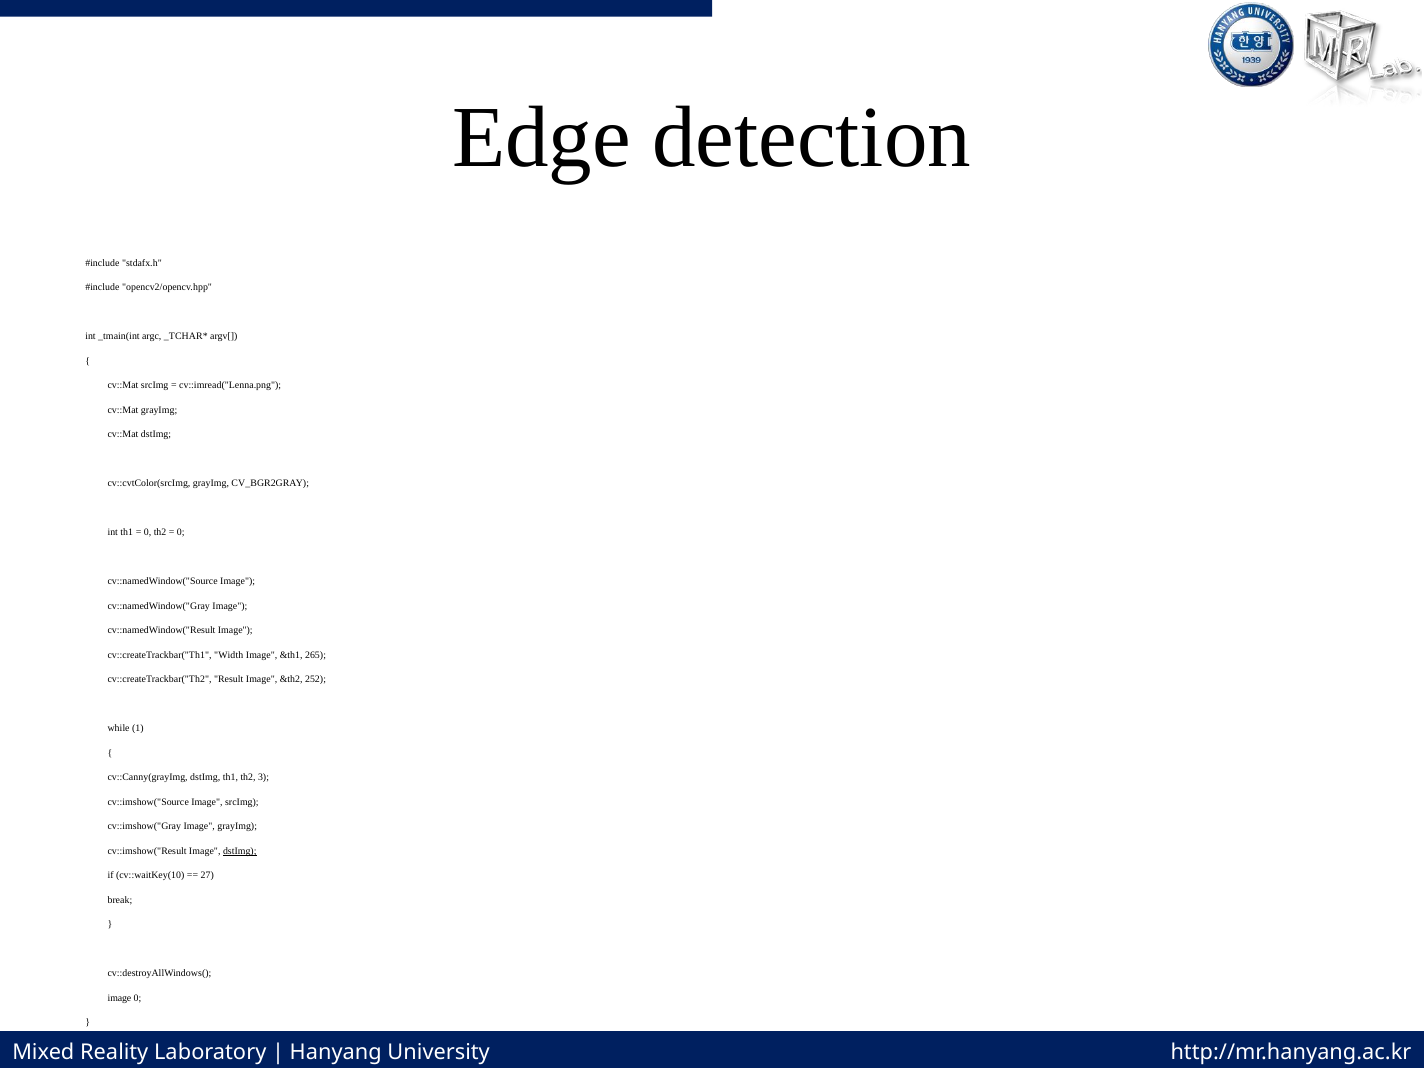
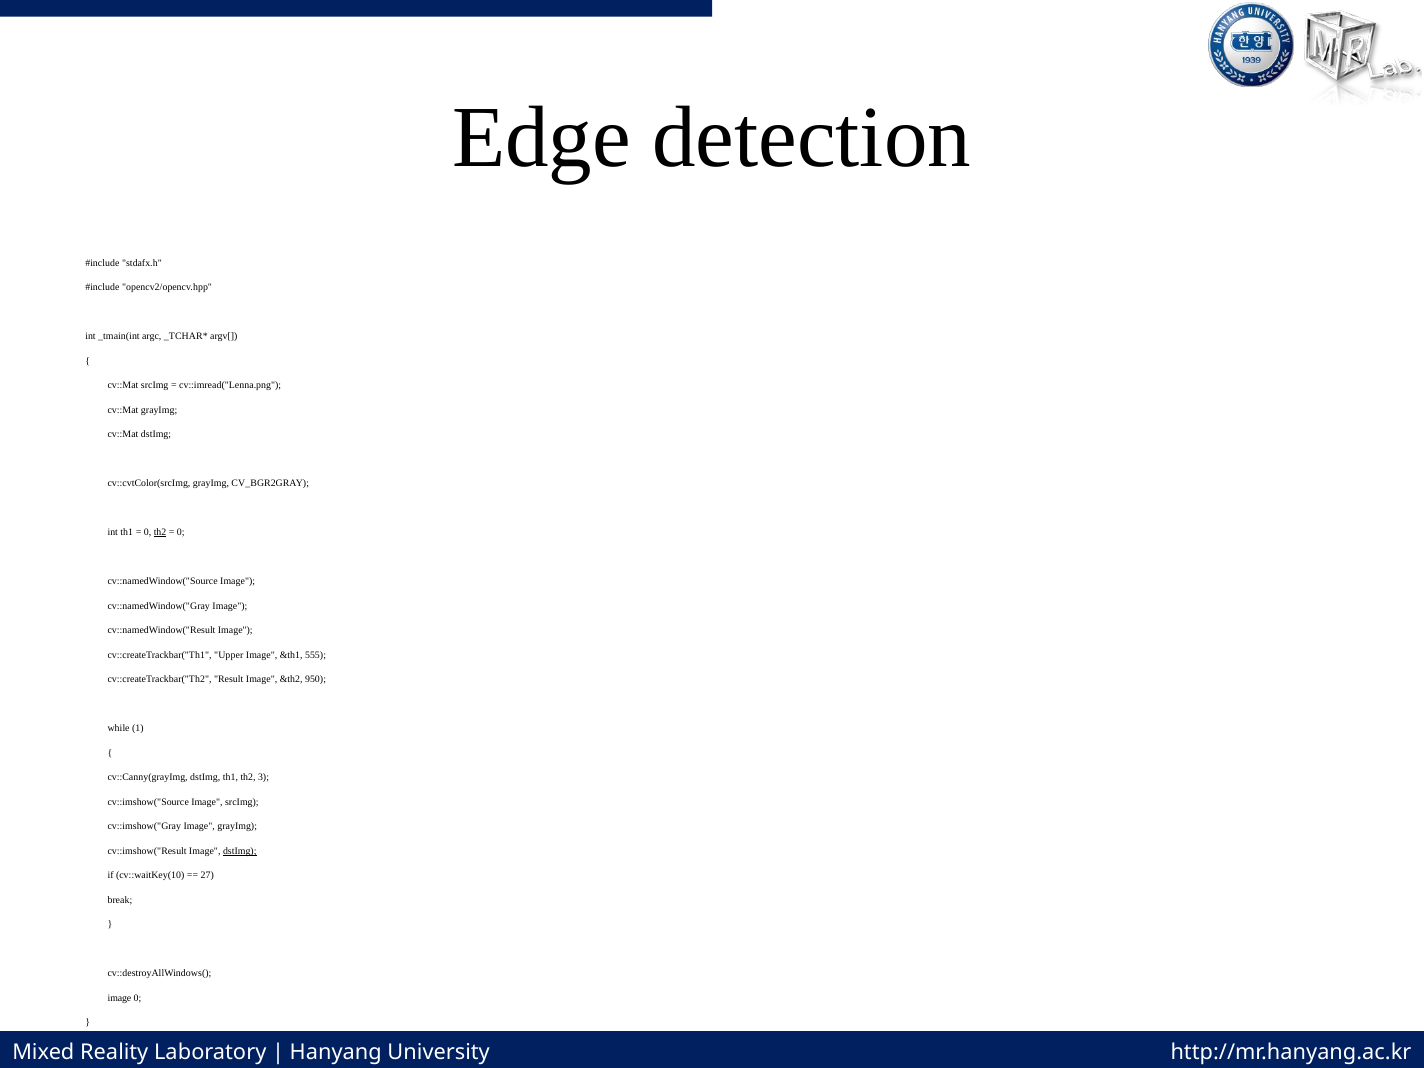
th2 at (160, 532) underline: none -> present
Width: Width -> Upper
265: 265 -> 555
252: 252 -> 950
